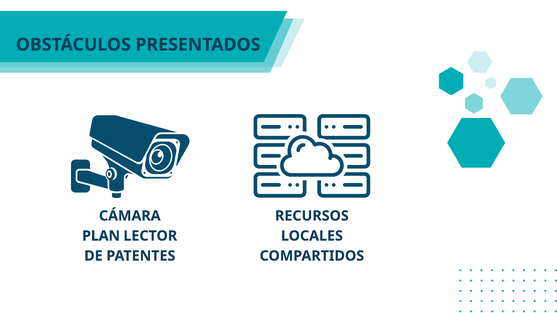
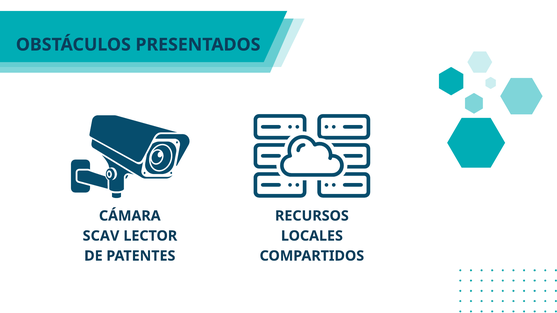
PLAN: PLAN -> SCAV
